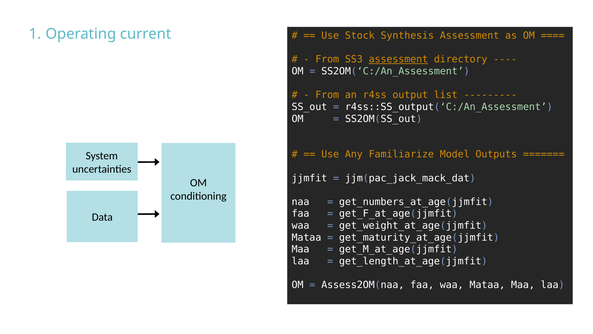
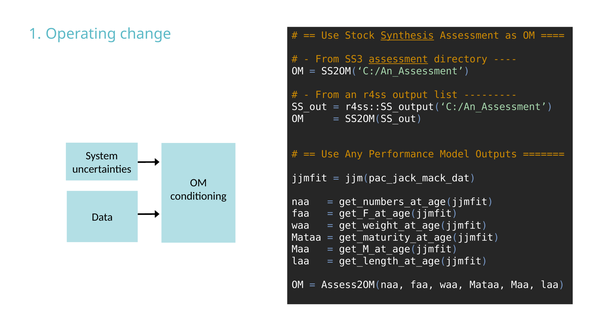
current: current -> change
Synthesis underline: none -> present
Familiarize: Familiarize -> Performance
